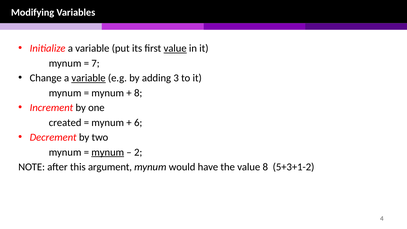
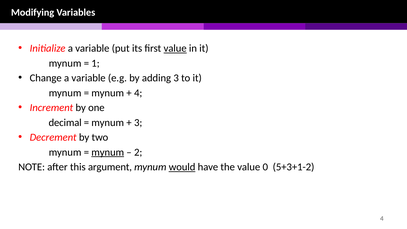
7: 7 -> 1
variable at (89, 78) underline: present -> none
8 at (138, 93): 8 -> 4
created: created -> decimal
6 at (138, 123): 6 -> 3
would underline: none -> present
value 8: 8 -> 0
